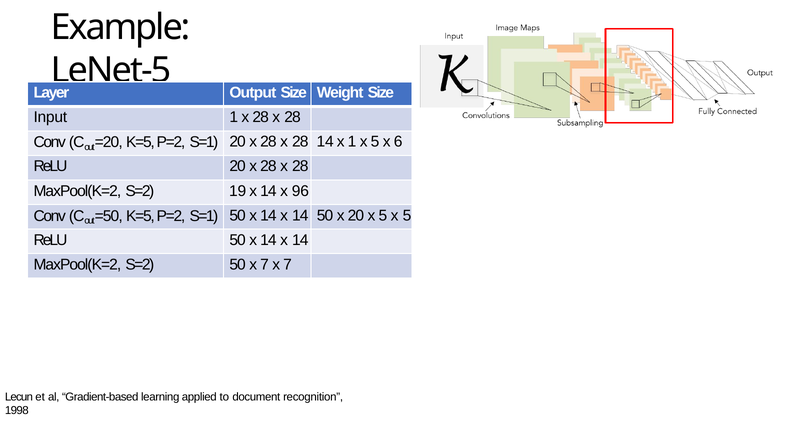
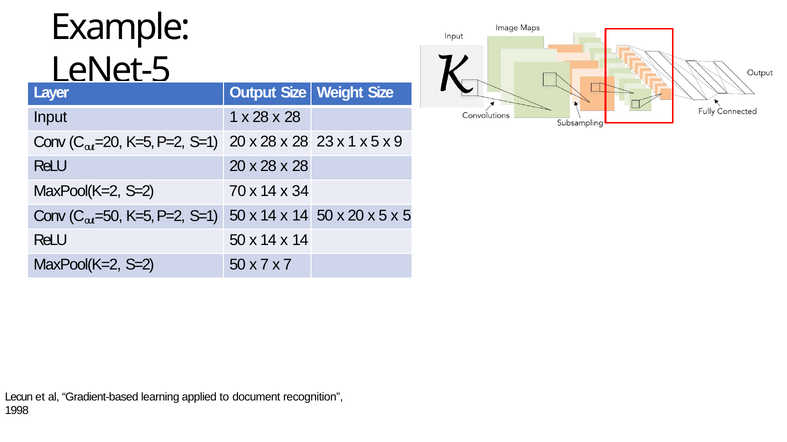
28 14: 14 -> 23
6: 6 -> 9
19: 19 -> 70
96: 96 -> 34
